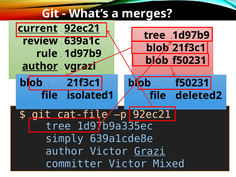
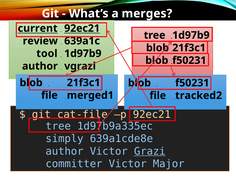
rule: rule -> tool
author at (40, 66) underline: present -> none
isolated1: isolated1 -> merged1
deleted2: deleted2 -> tracked2
Mixed: Mixed -> Major
